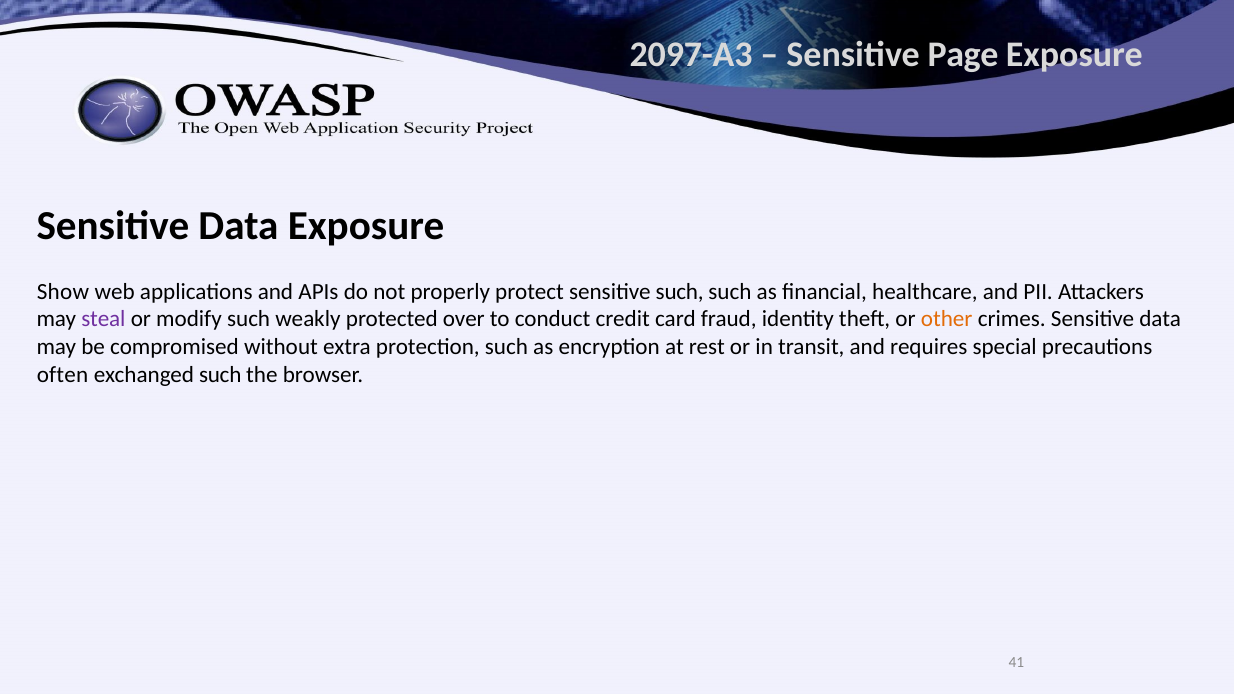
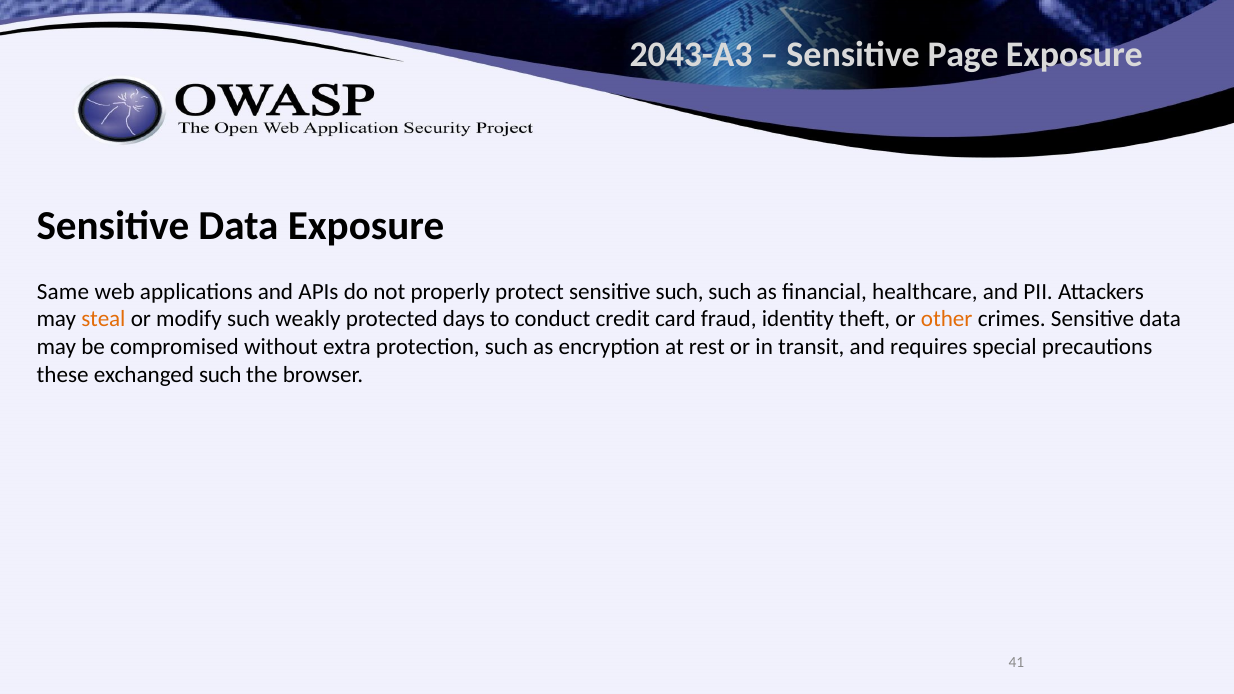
2097-A3: 2097-A3 -> 2043-A3
Show: Show -> Same
steal colour: purple -> orange
over: over -> days
often: often -> these
